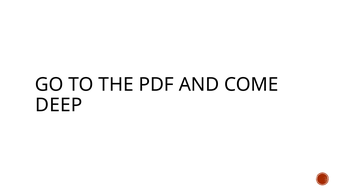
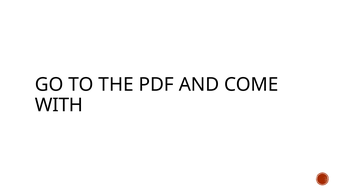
DEEP: DEEP -> WITH
